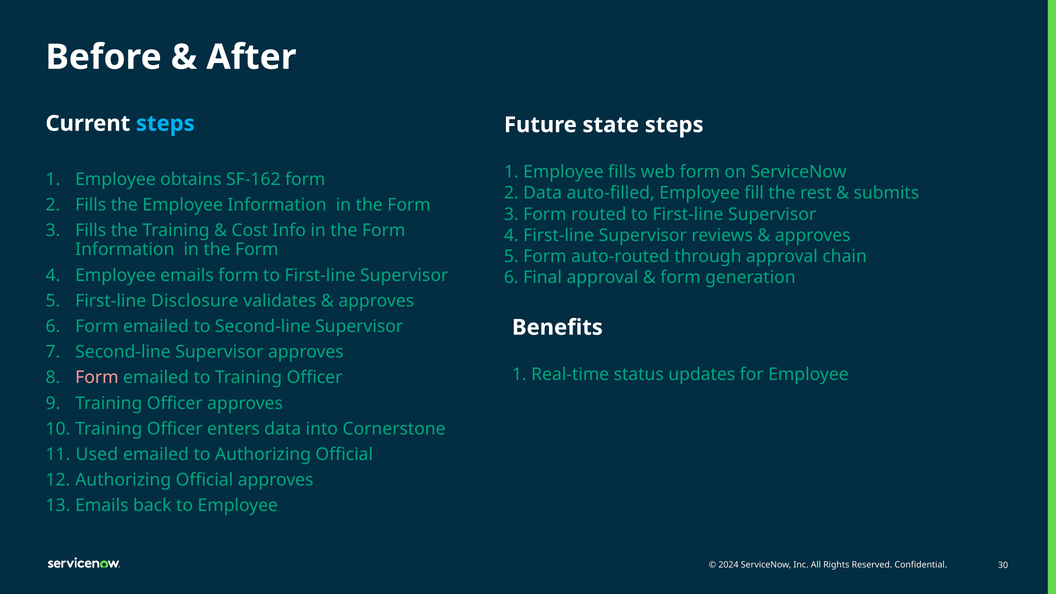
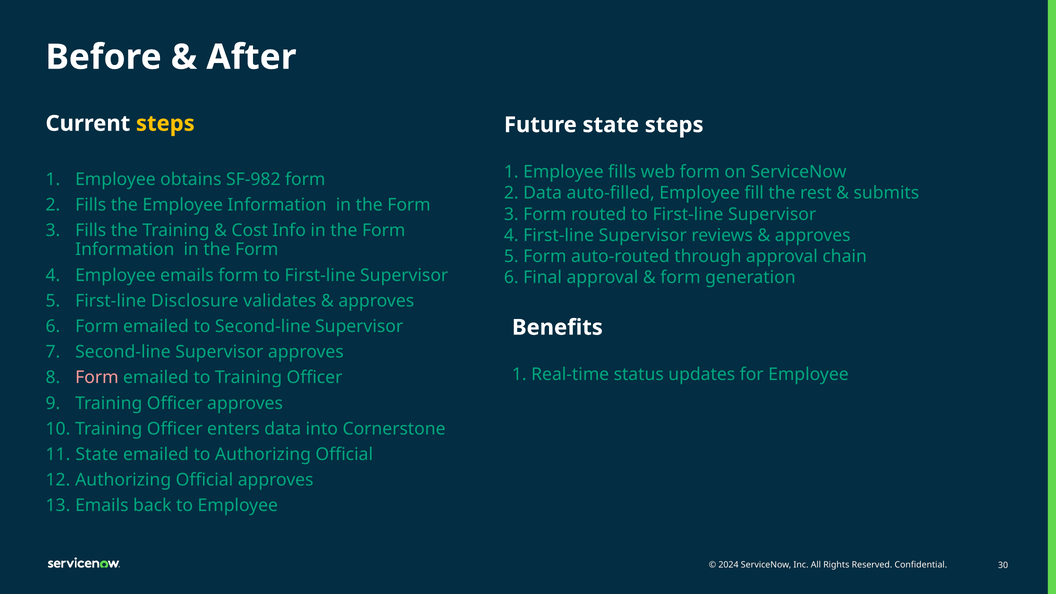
steps at (165, 124) colour: light blue -> yellow
SF-162: SF-162 -> SF-982
Used at (97, 455): Used -> State
